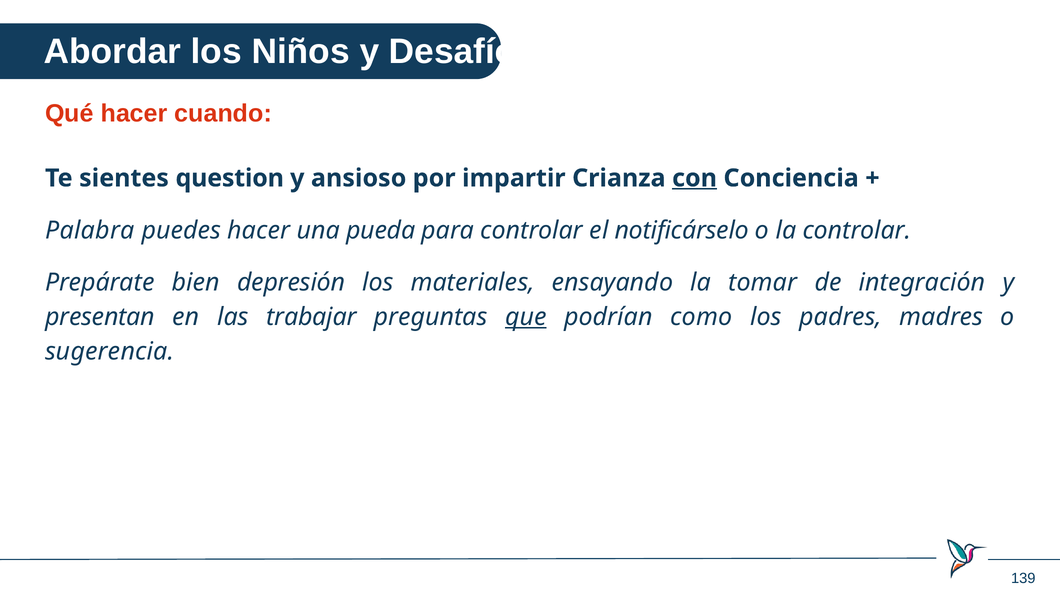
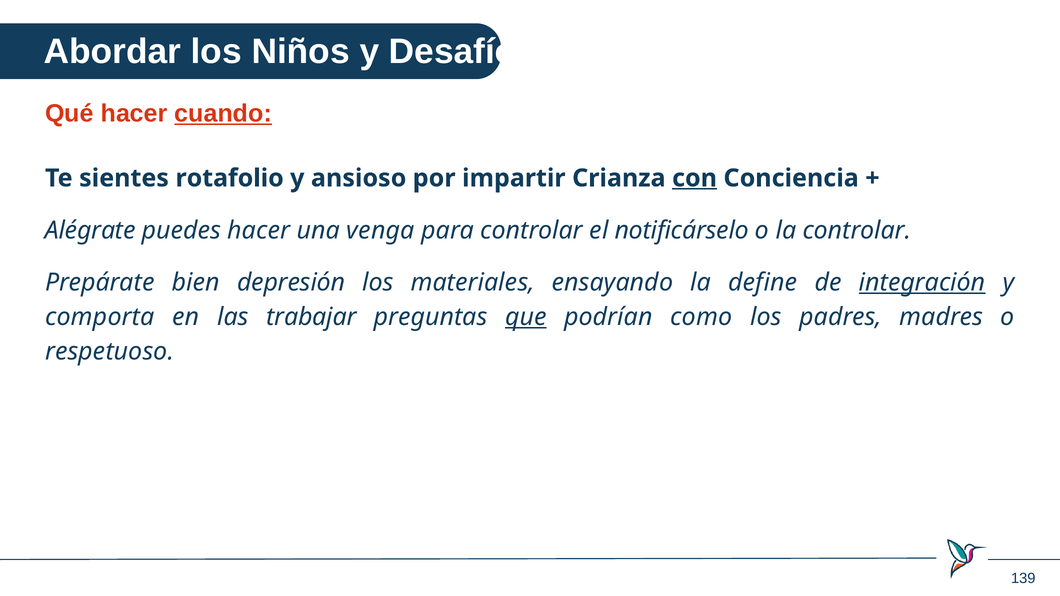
cuando underline: none -> present
question: question -> rotafolio
Palabra: Palabra -> Alégrate
pueda: pueda -> venga
tomar: tomar -> define
integración underline: none -> present
presentan: presentan -> comporta
sugerencia: sugerencia -> respetuoso
